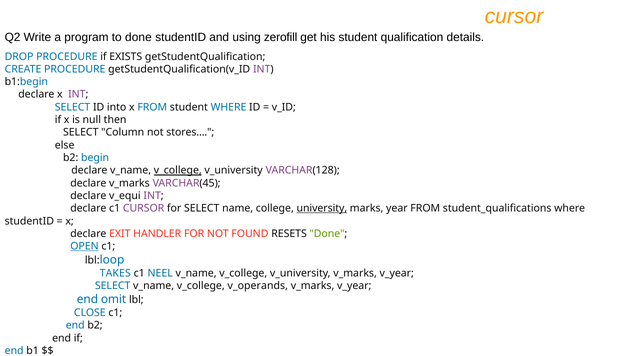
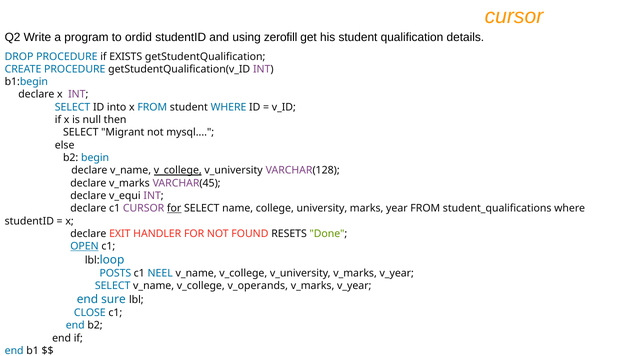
to done: done -> ordid
Column: Column -> Migrant
stores: stores -> mysql
for at (174, 208) underline: none -> present
university underline: present -> none
TAKES: TAKES -> POSTS
omit: omit -> sure
